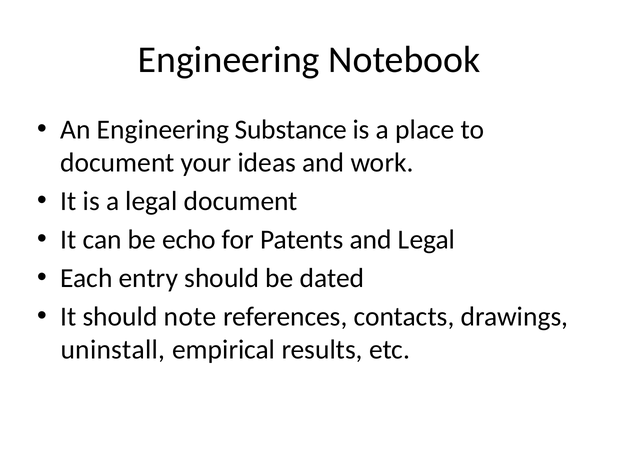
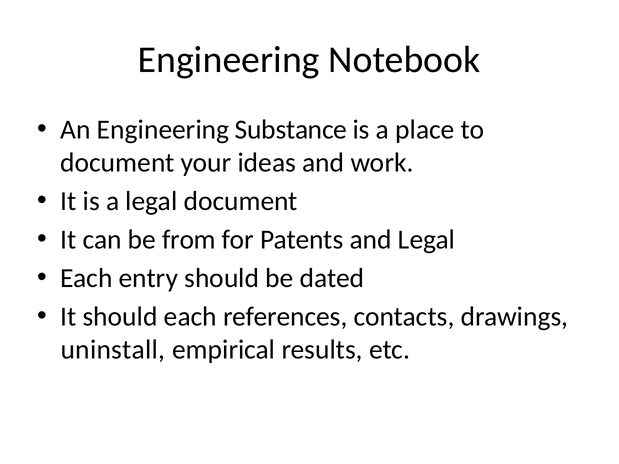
echo: echo -> from
should note: note -> each
